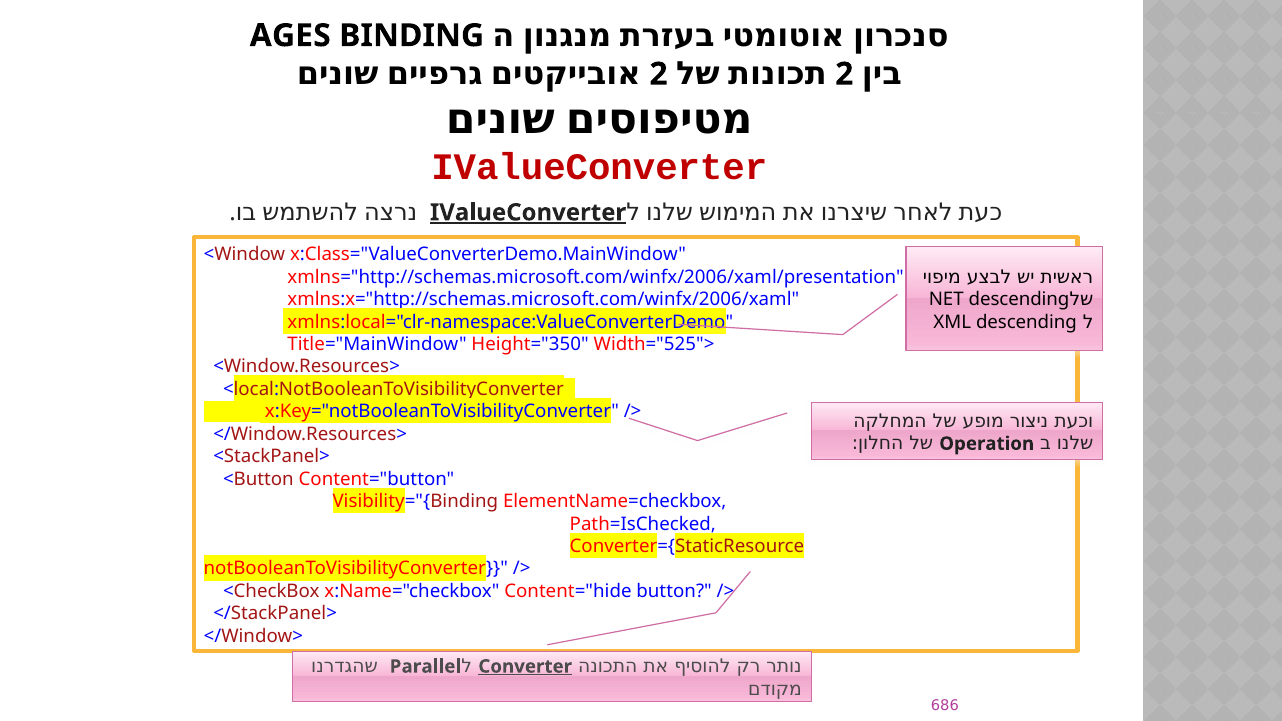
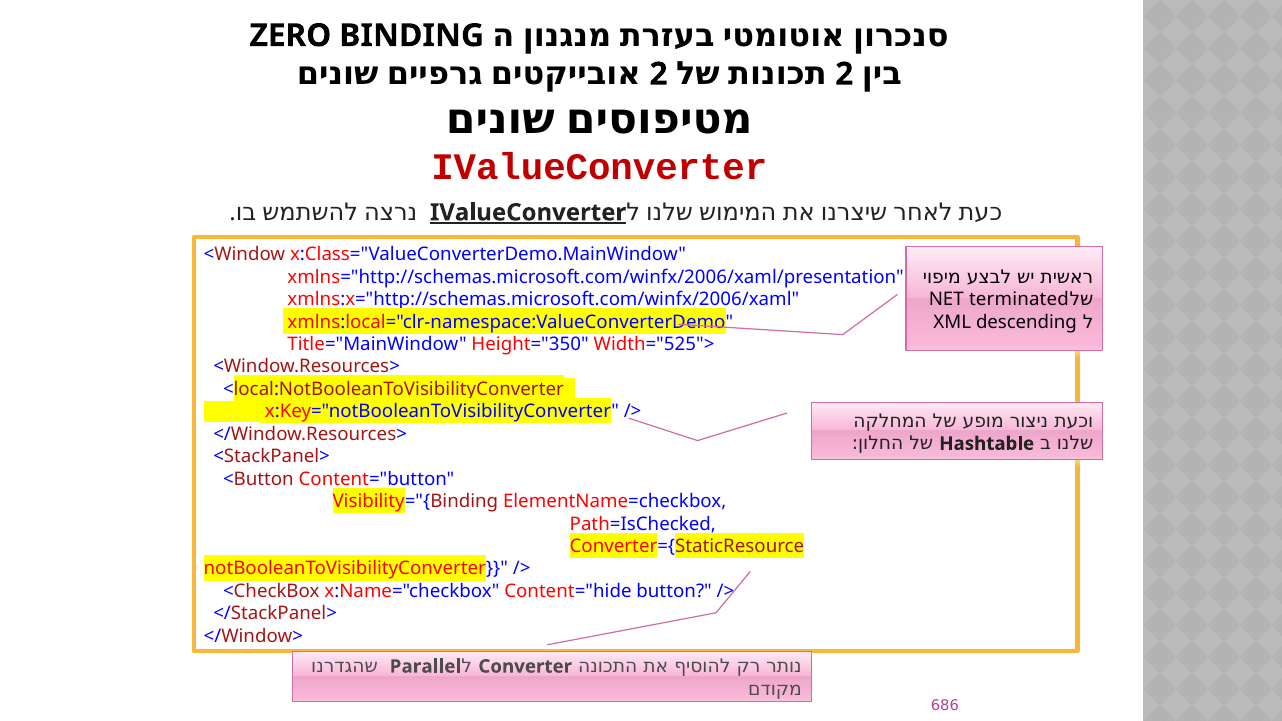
AGES: AGES -> ZERO
descending at (1019, 300): descending -> terminated
Operation: Operation -> Hashtable
Converter underline: present -> none
